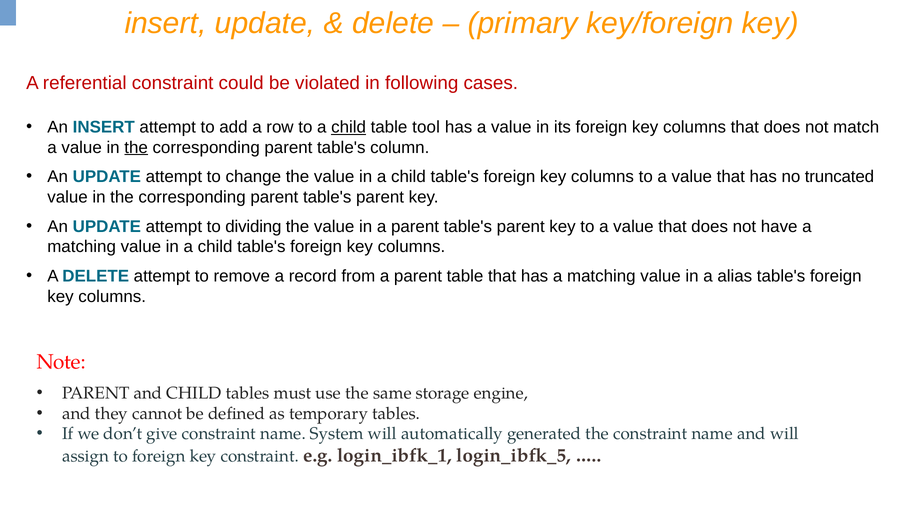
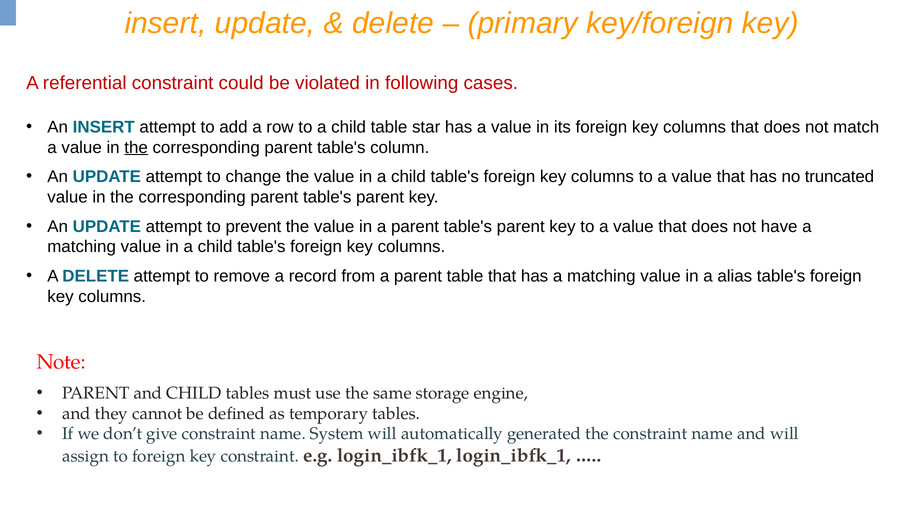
child at (349, 127) underline: present -> none
tool: tool -> star
dividing: dividing -> prevent
login_ibfk_1 login_ibfk_5: login_ibfk_5 -> login_ibfk_1
